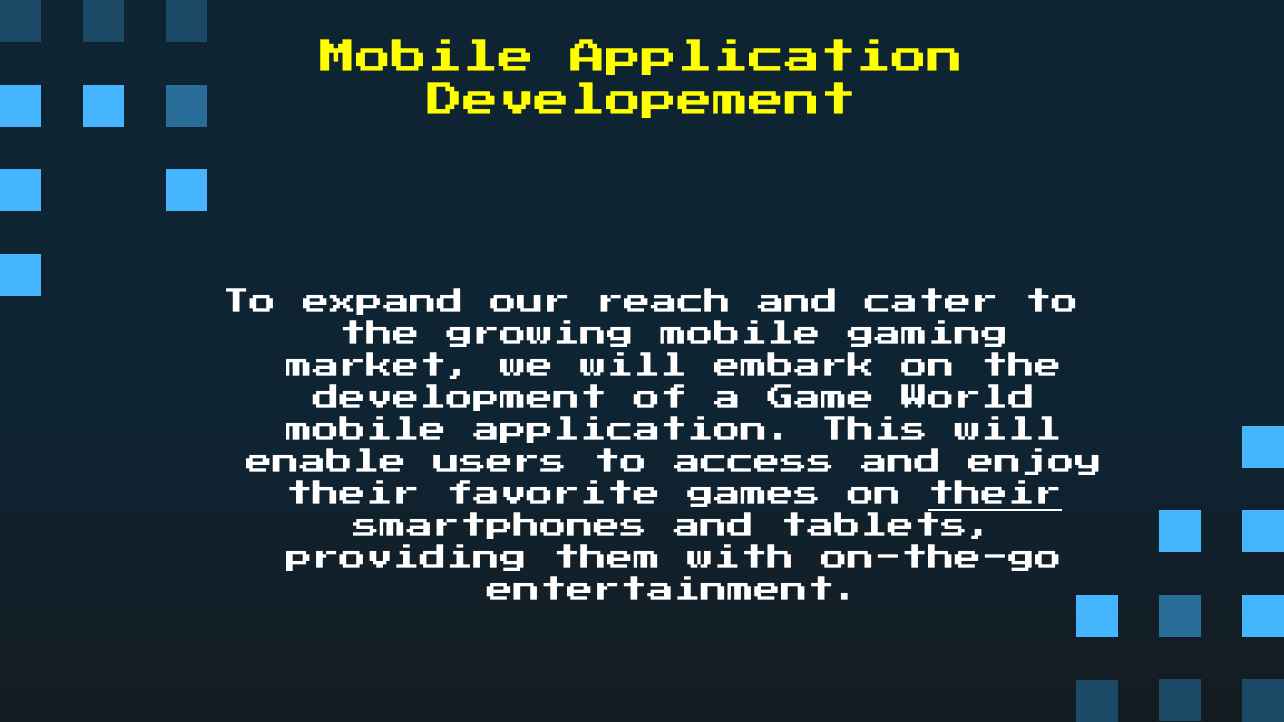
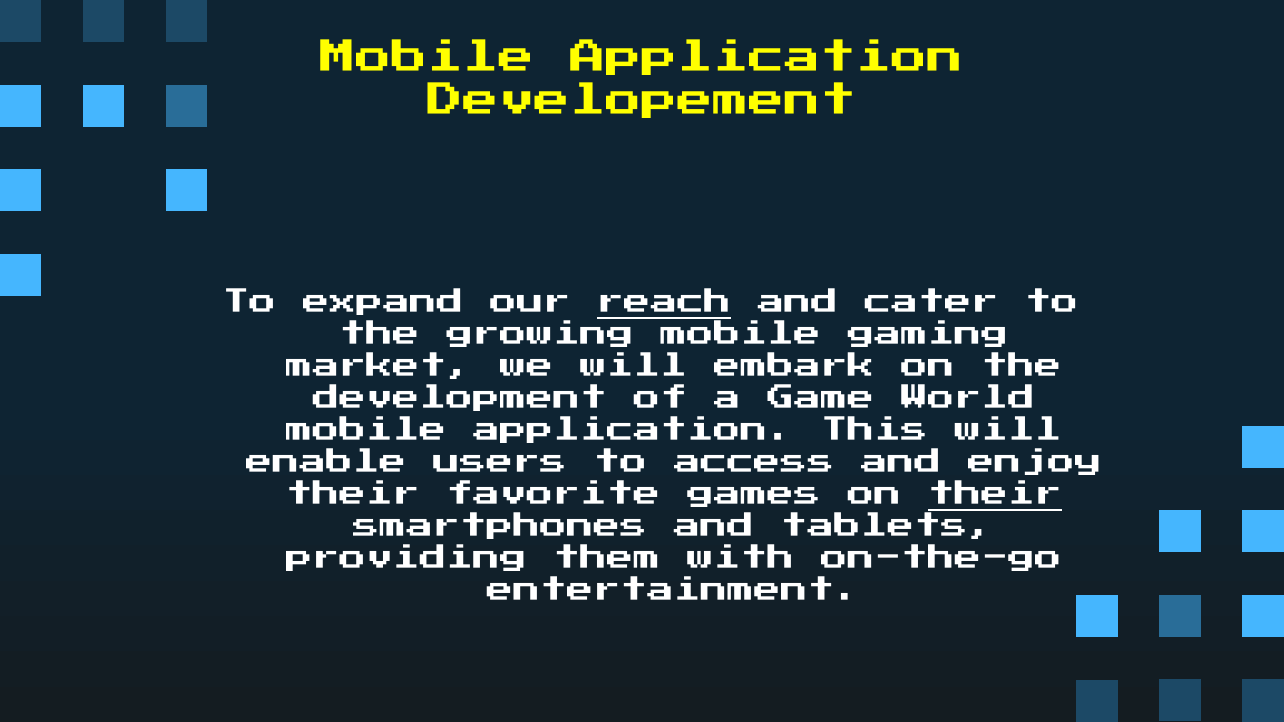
reach underline: none -> present
